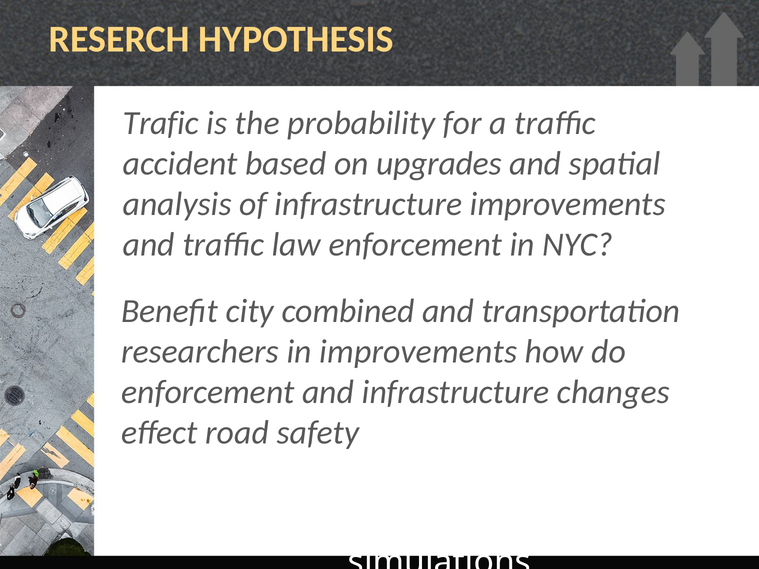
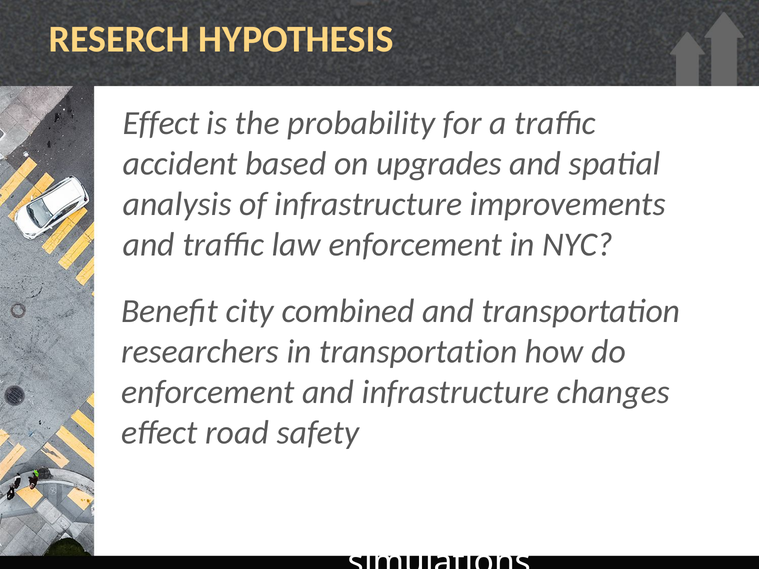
Trafic at (161, 123): Trafic -> Effect
in improvements: improvements -> transportation
